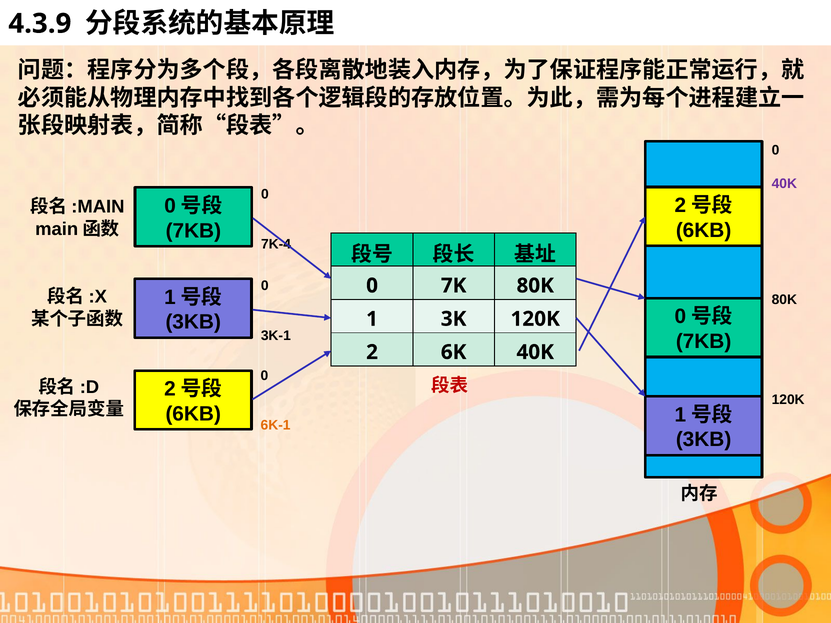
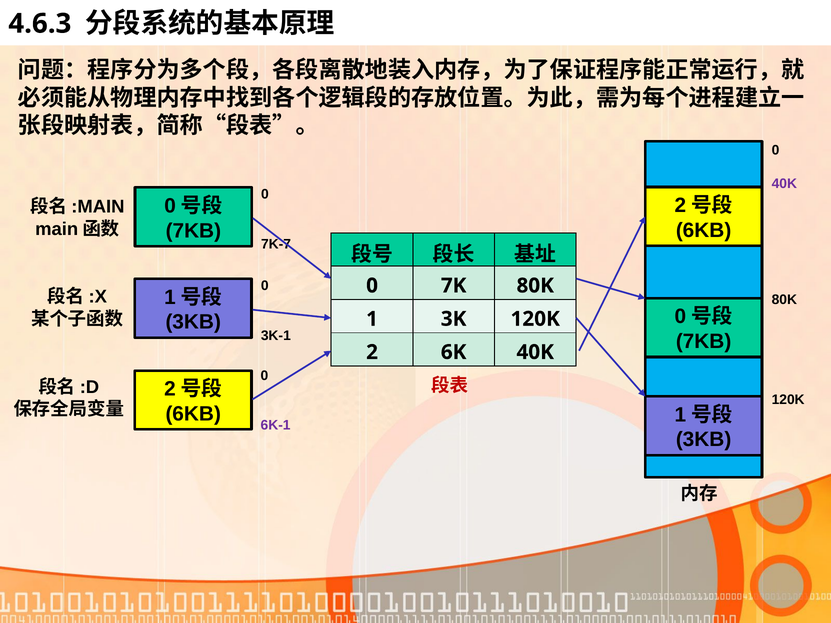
4.3.9: 4.3.9 -> 4.6.3
7K-4: 7K-4 -> 7K-7
6K-1 colour: orange -> purple
